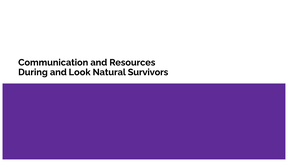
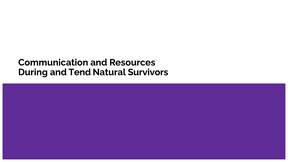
Look: Look -> Tend
